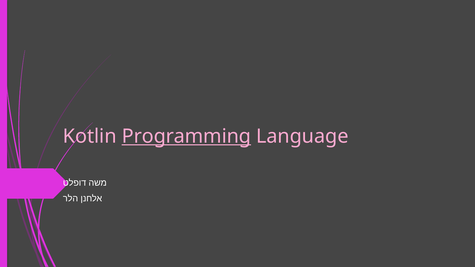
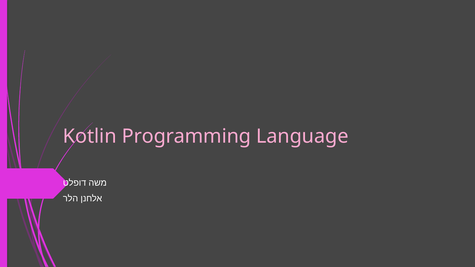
Programming underline: present -> none
